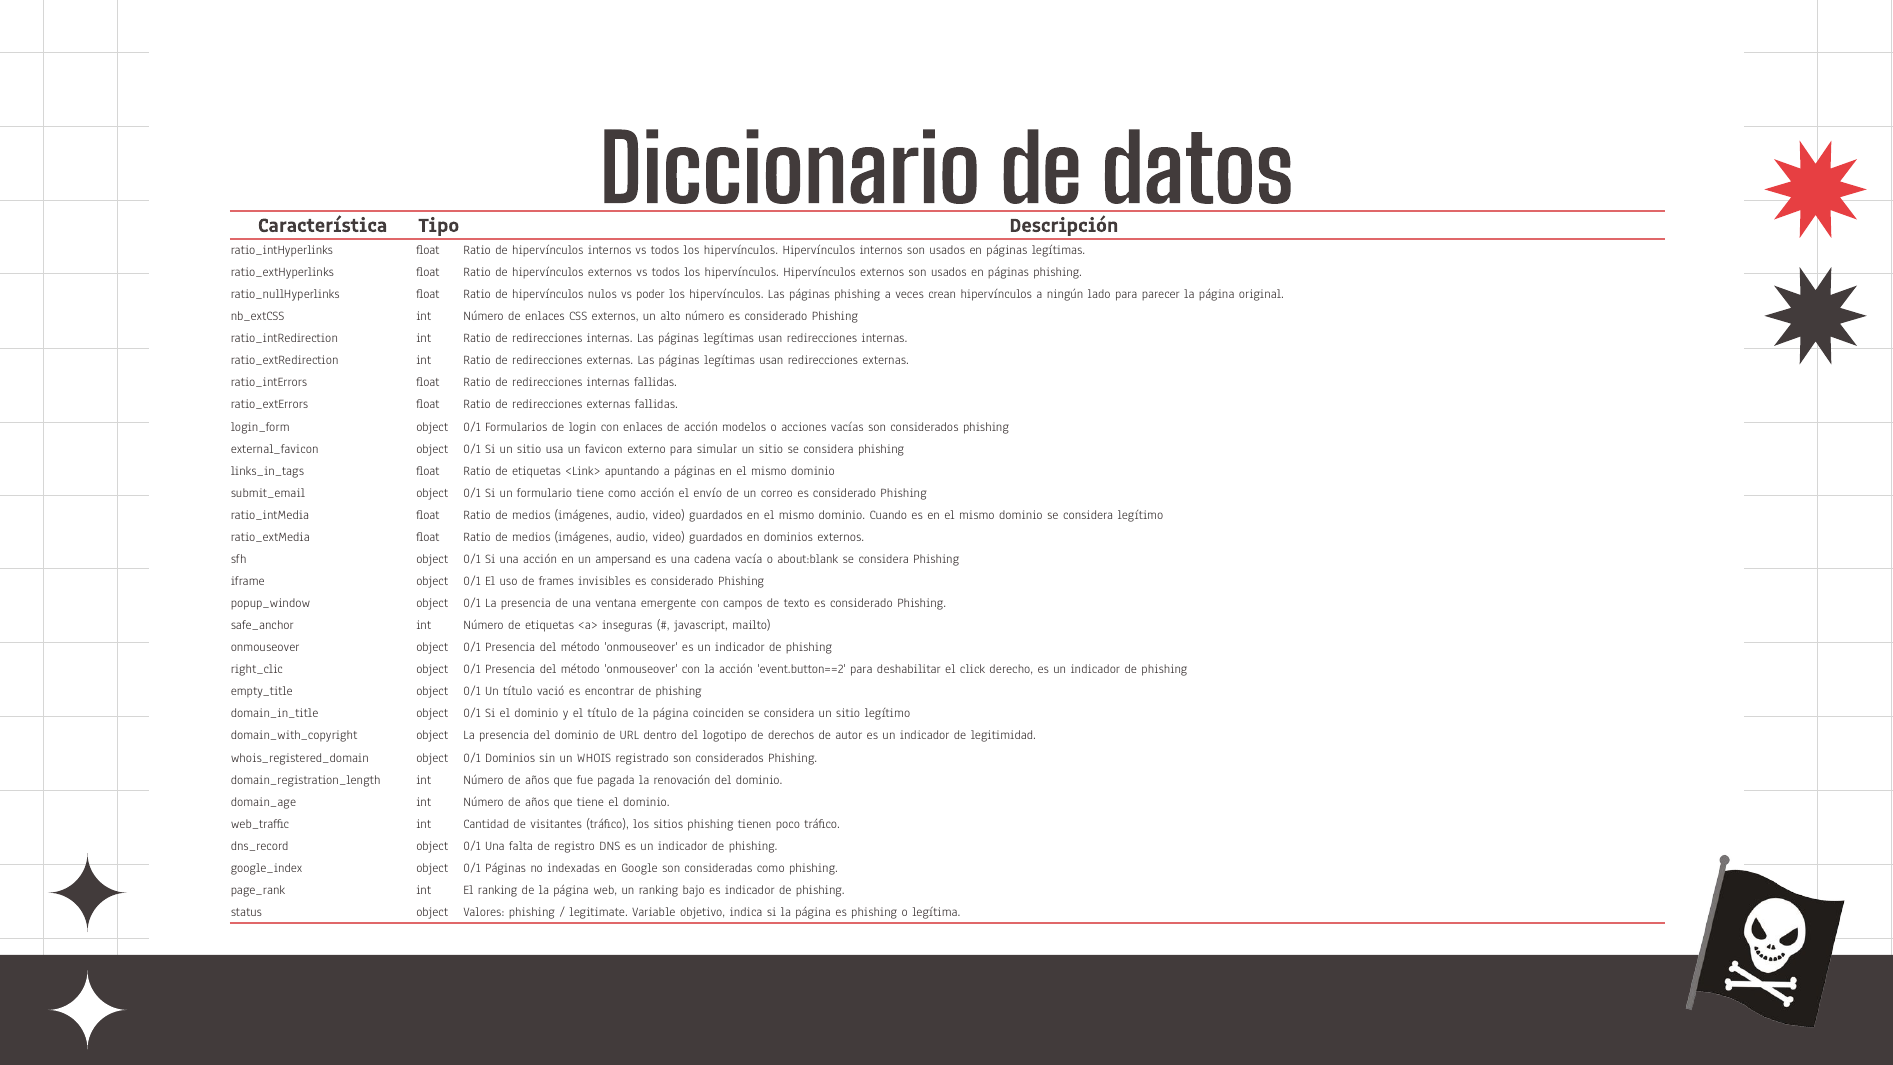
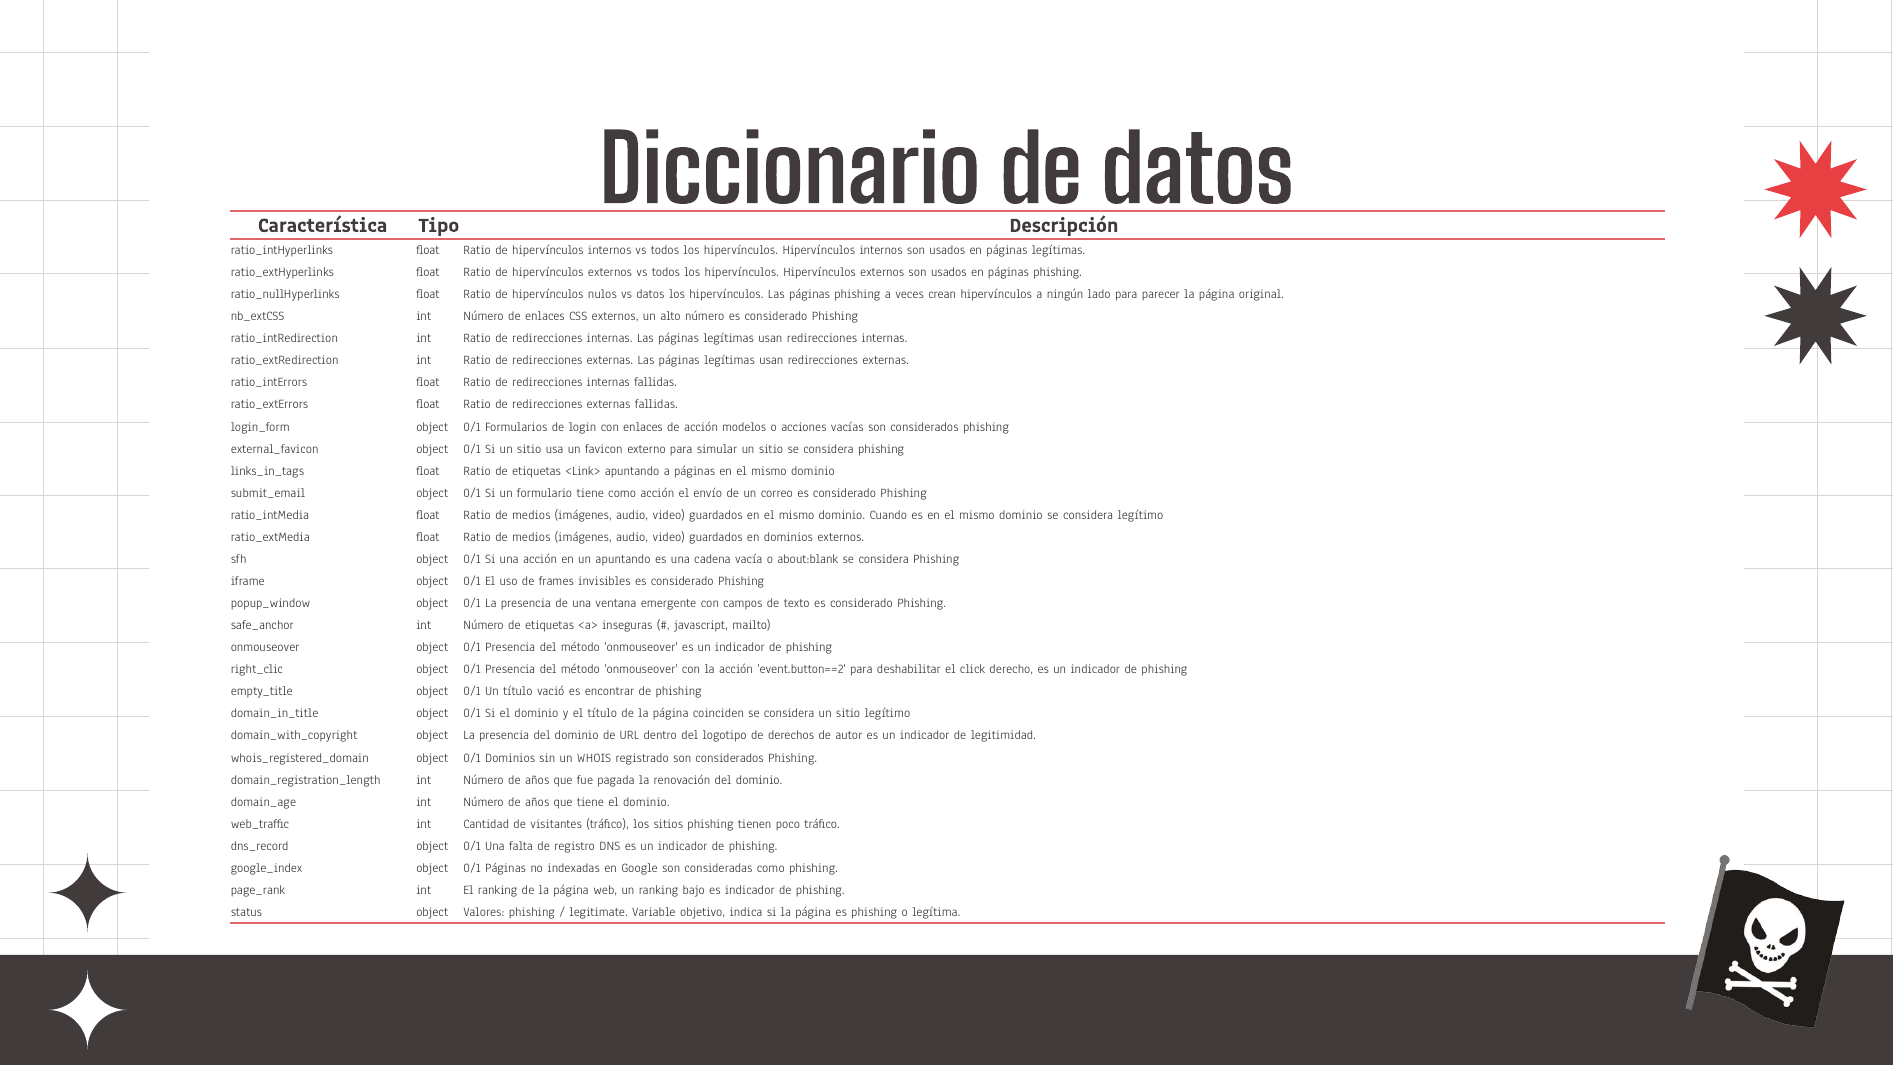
vs poder: poder -> datos
un ampersand: ampersand -> apuntando
